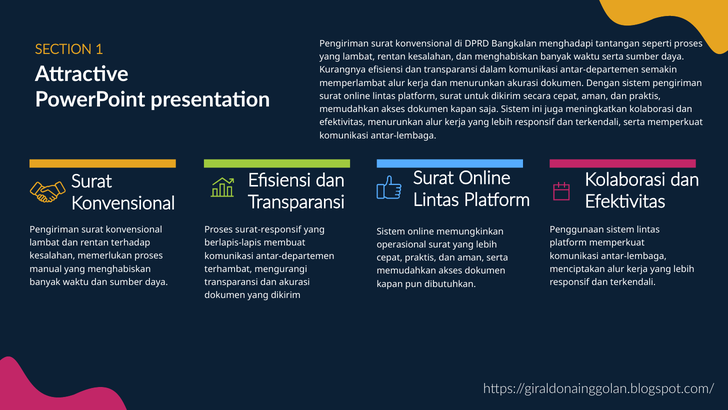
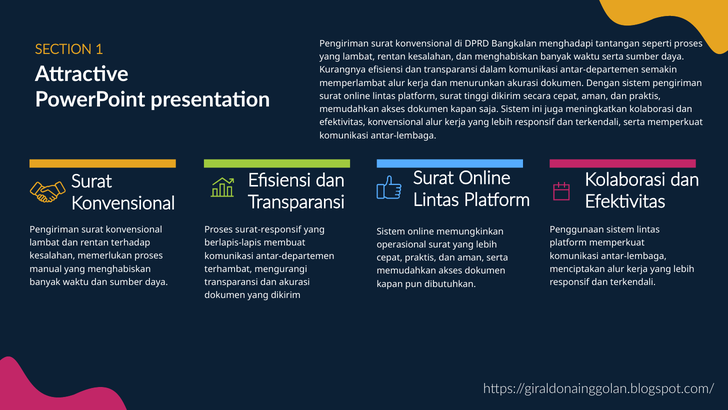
untuk: untuk -> tinggi
efektivitas menurunkan: menurunkan -> konvensional
